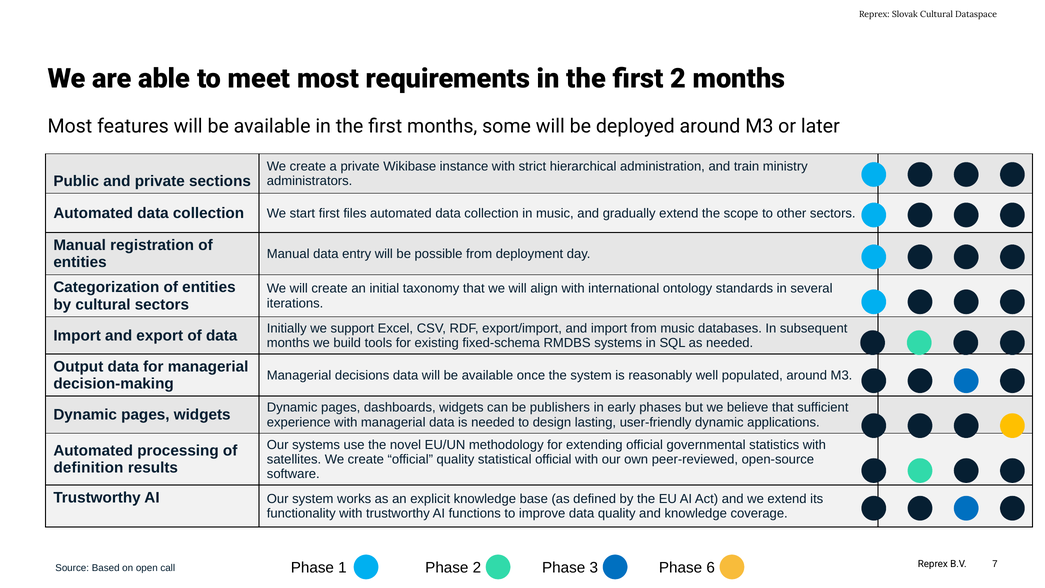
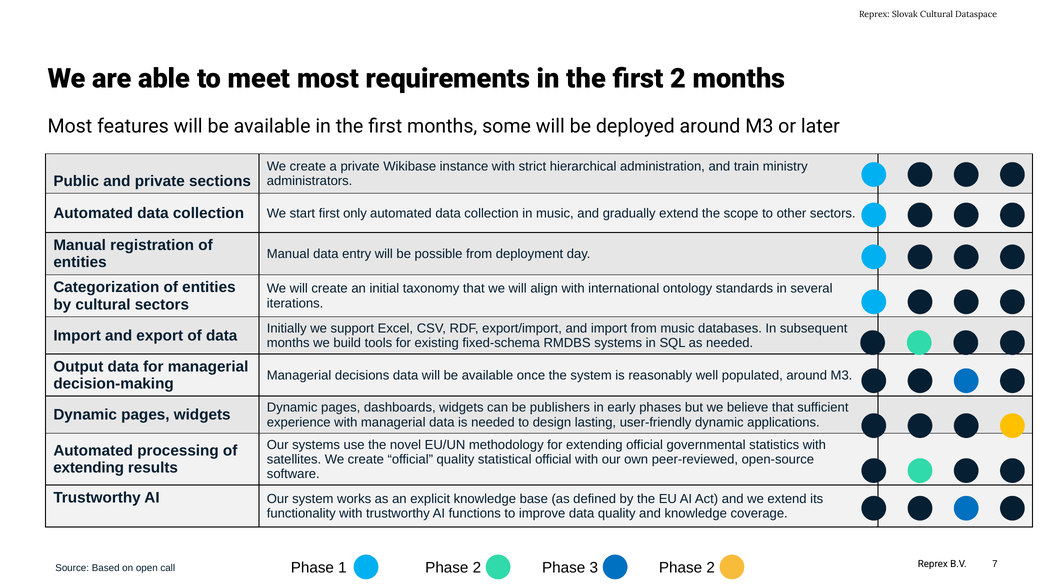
files: files -> only
definition at (88, 468): definition -> extending
3 Phase 6: 6 -> 2
